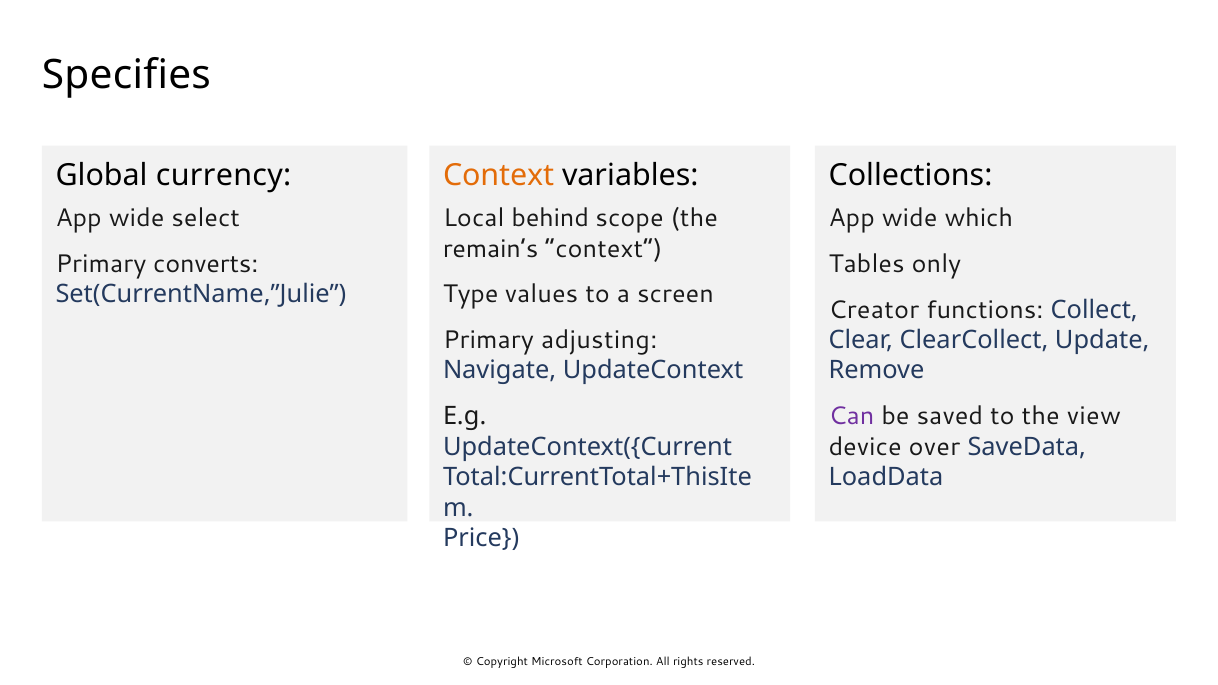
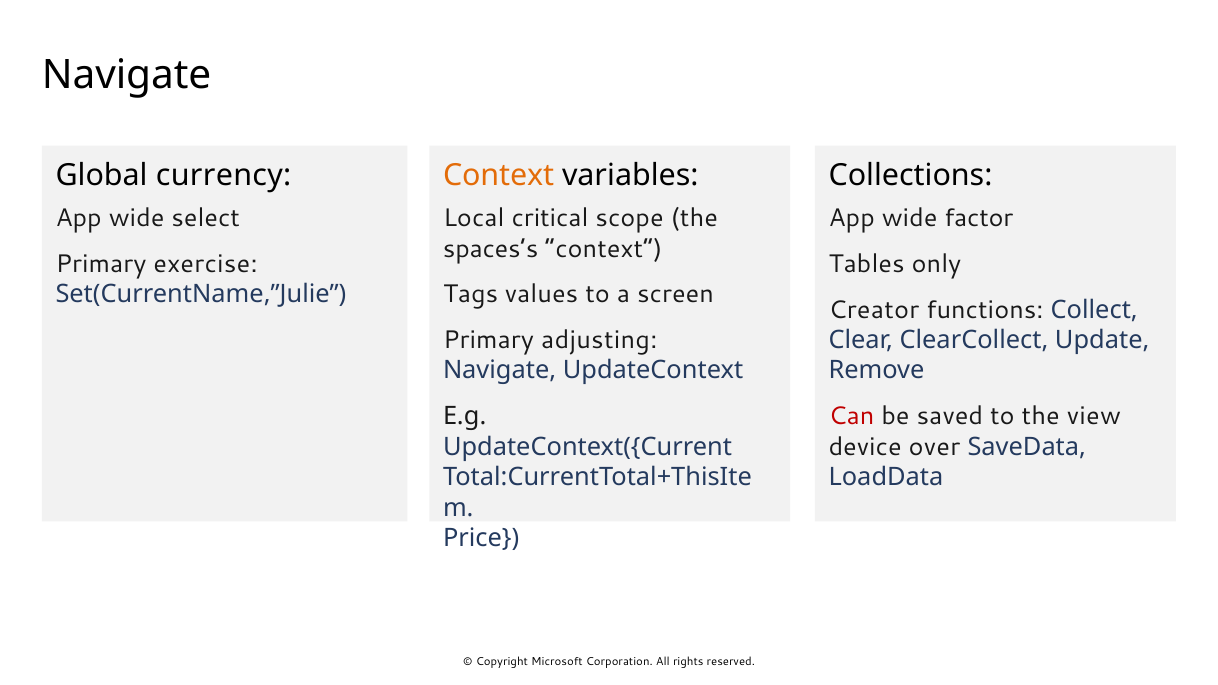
Specifies at (126, 75): Specifies -> Navigate
behind: behind -> critical
which: which -> factor
remain’s: remain’s -> spaces’s
converts: converts -> exercise
Type: Type -> Tags
Can colour: purple -> red
